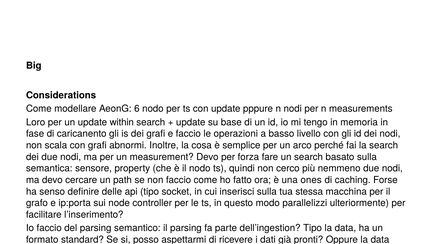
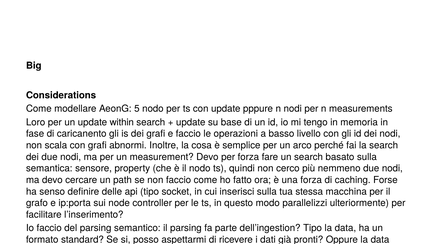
6: 6 -> 5
una ones: ones -> forza
